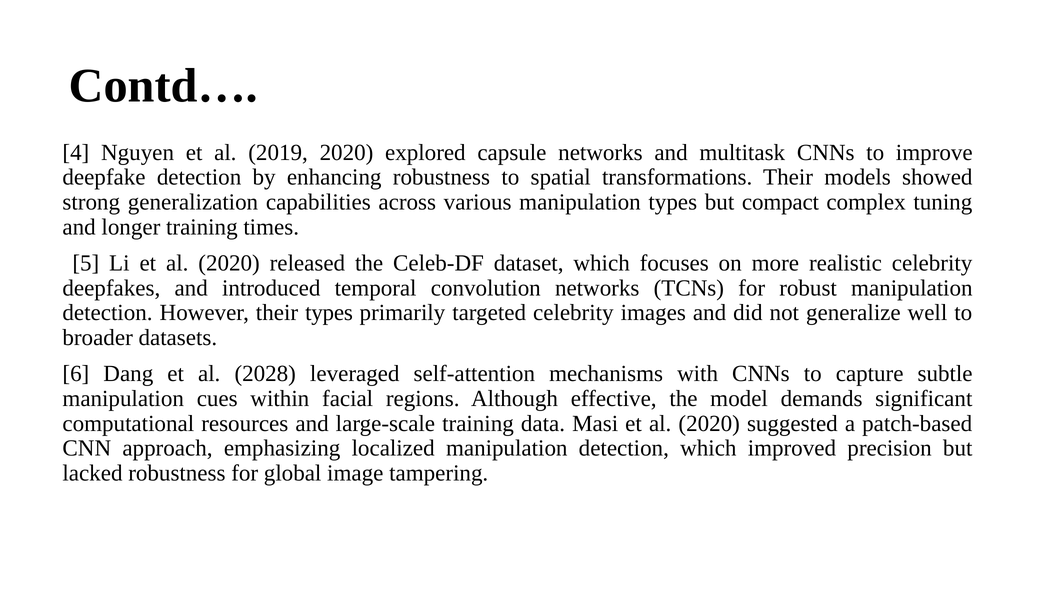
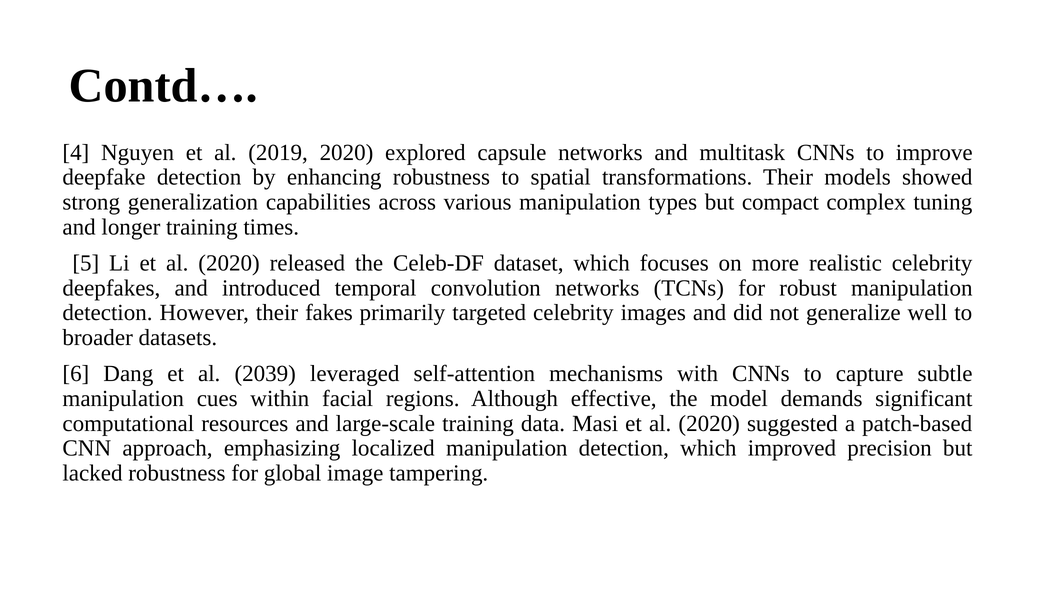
their types: types -> fakes
2028: 2028 -> 2039
